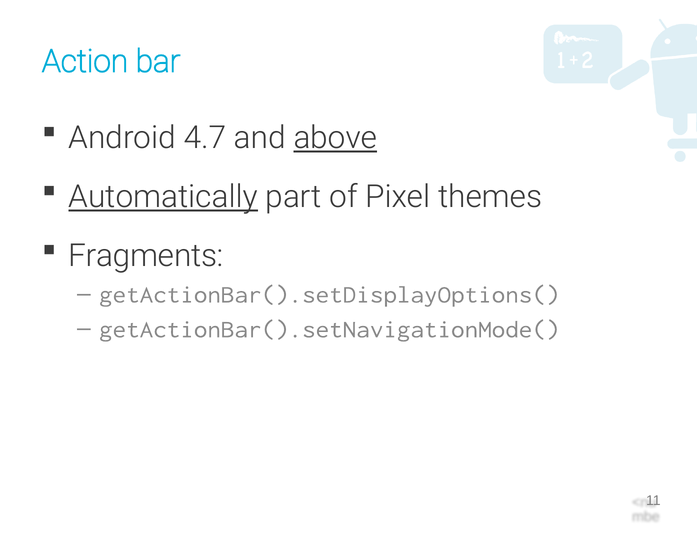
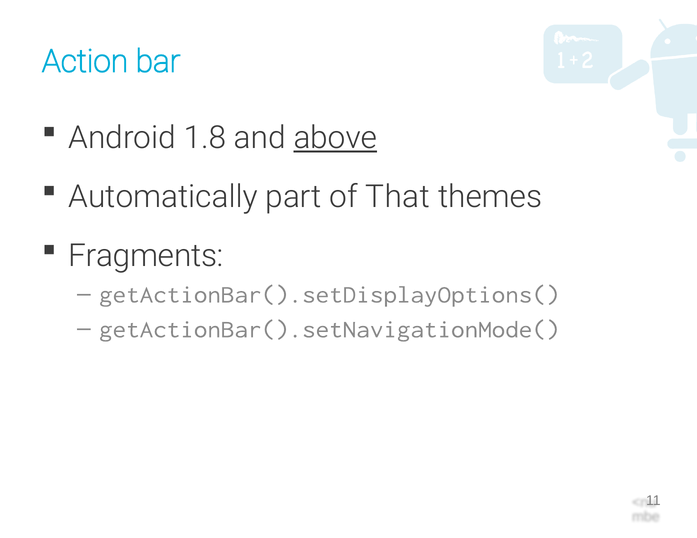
4.7: 4.7 -> 1.8
Automatically underline: present -> none
Pixel: Pixel -> That
